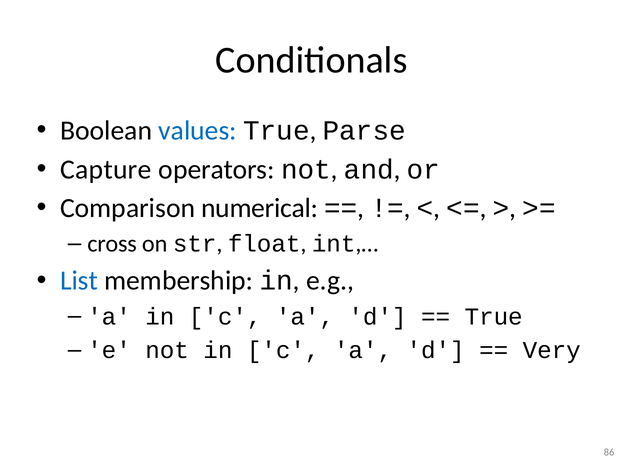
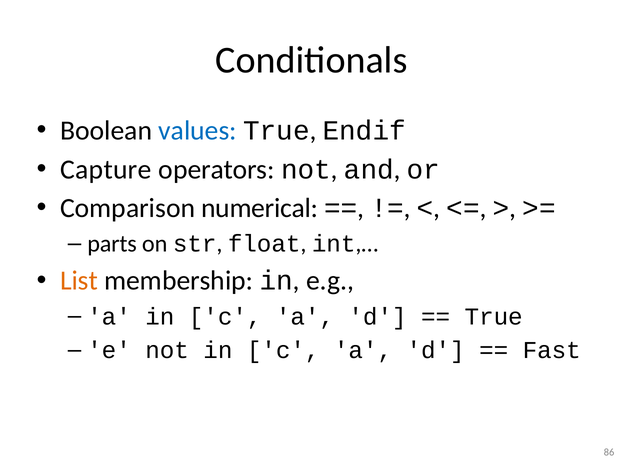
Parse: Parse -> Endif
cross: cross -> parts
List colour: blue -> orange
Very: Very -> Fast
